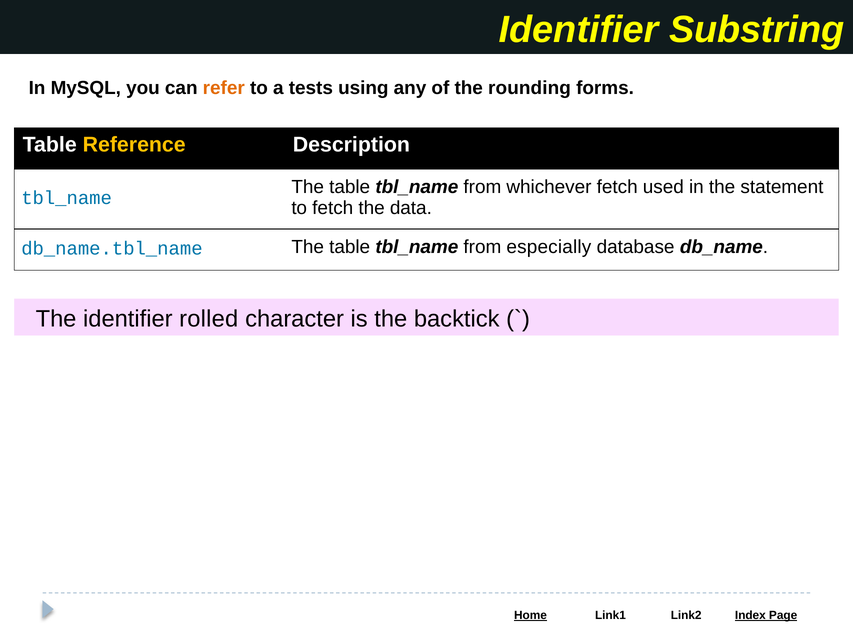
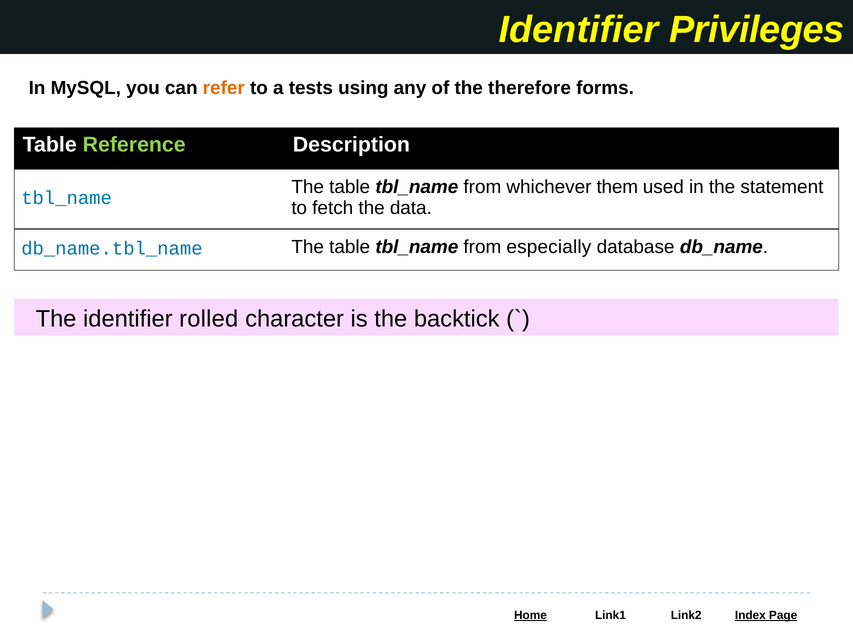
Substring: Substring -> Privileges
rounding: rounding -> therefore
Reference colour: yellow -> light green
whichever fetch: fetch -> them
